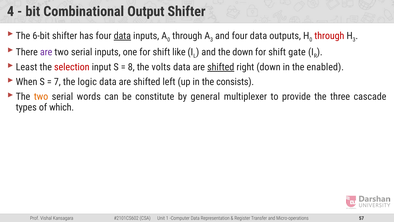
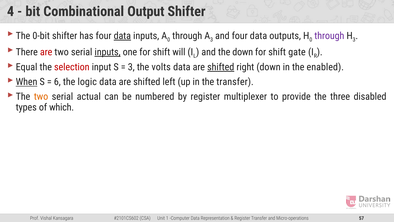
6-bit: 6-bit -> 0-bit
through at (329, 36) colour: red -> purple
are at (46, 52) colour: purple -> red
inputs at (108, 52) underline: none -> present
like: like -> will
Least: Least -> Equal
8 at (131, 67): 8 -> 3
When underline: none -> present
7: 7 -> 6
the consists: consists -> transfer
words: words -> actual
constitute: constitute -> numbered
by general: general -> register
cascade: cascade -> disabled
